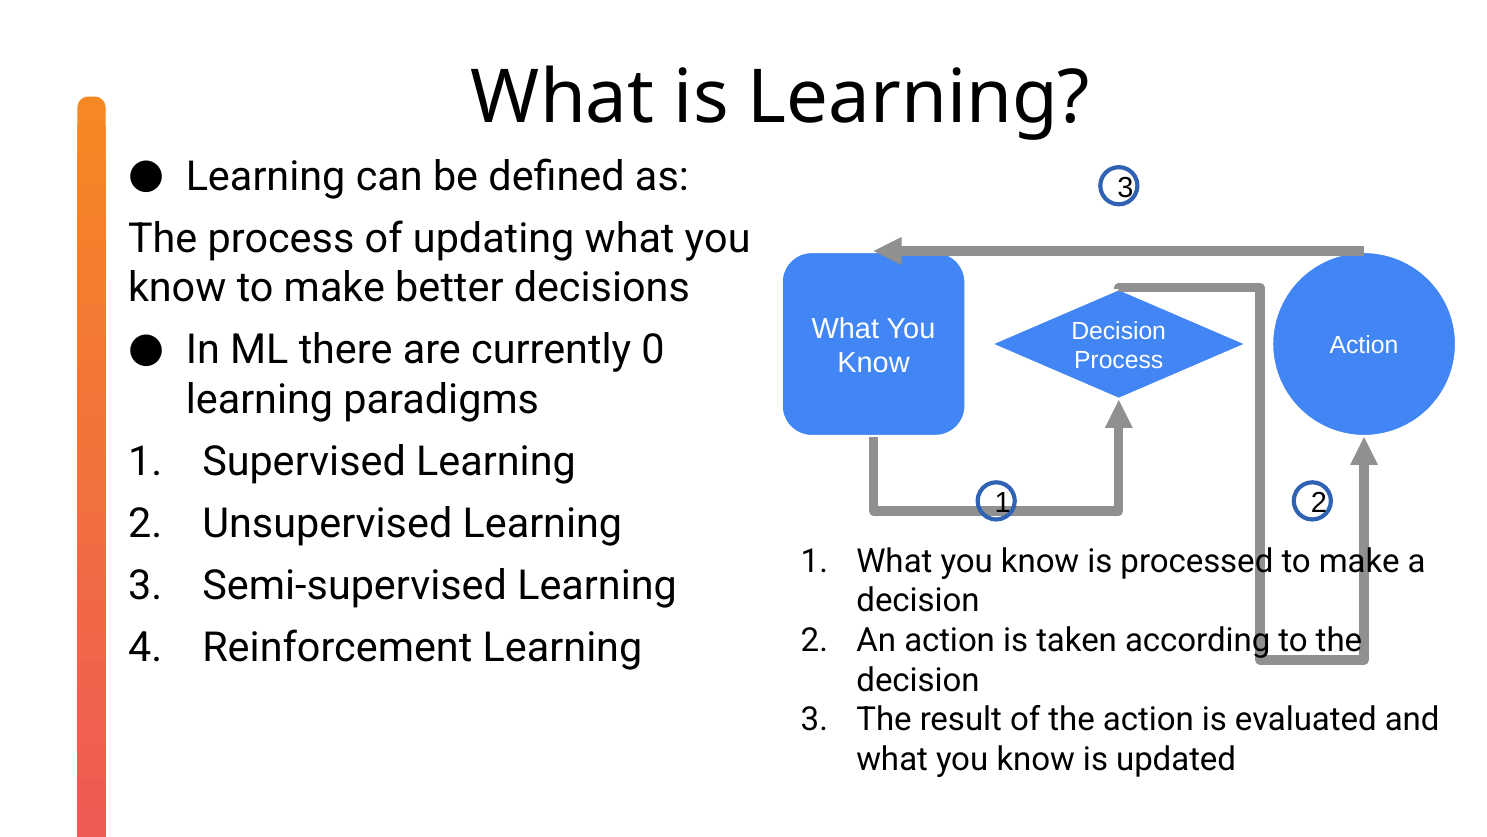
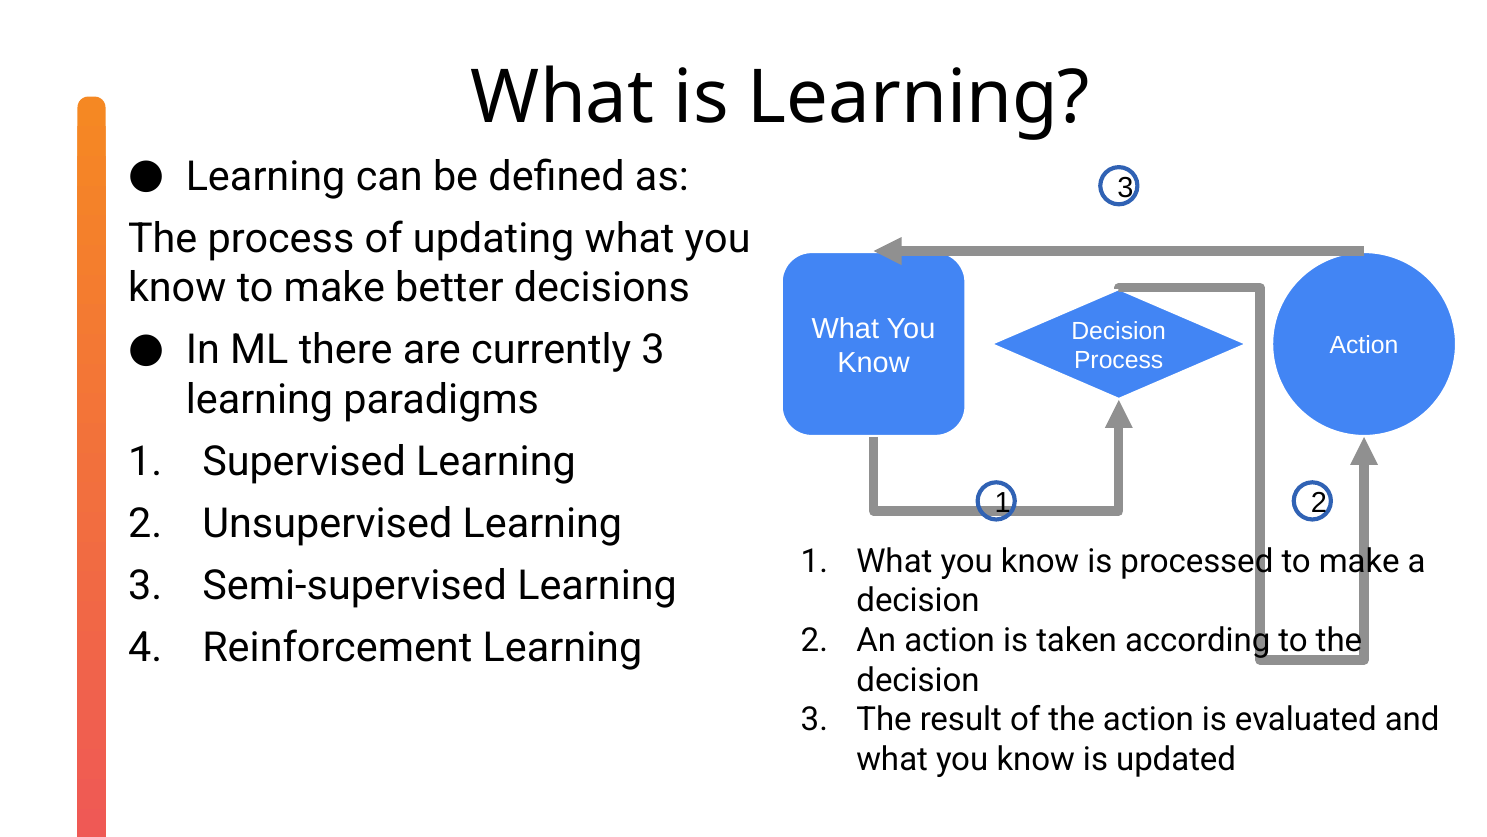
currently 0: 0 -> 3
